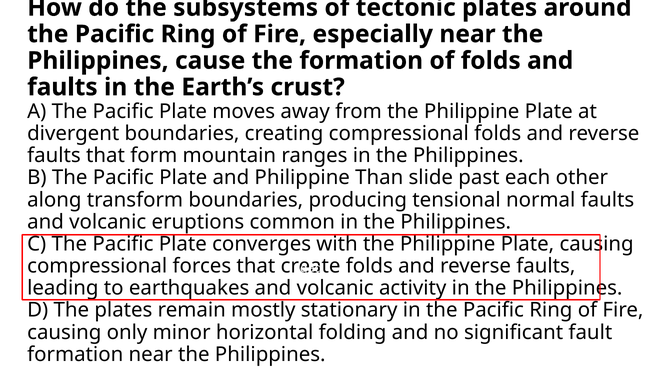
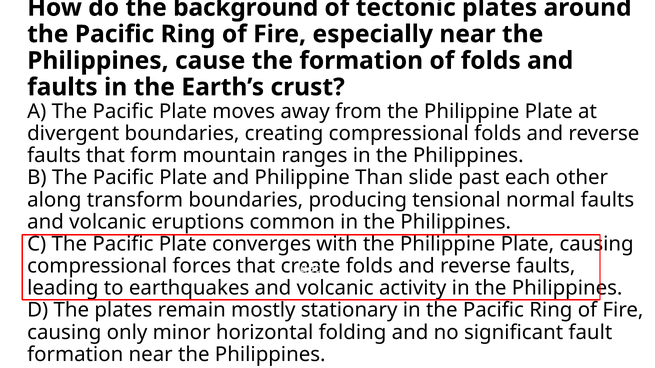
subsystems: subsystems -> background
